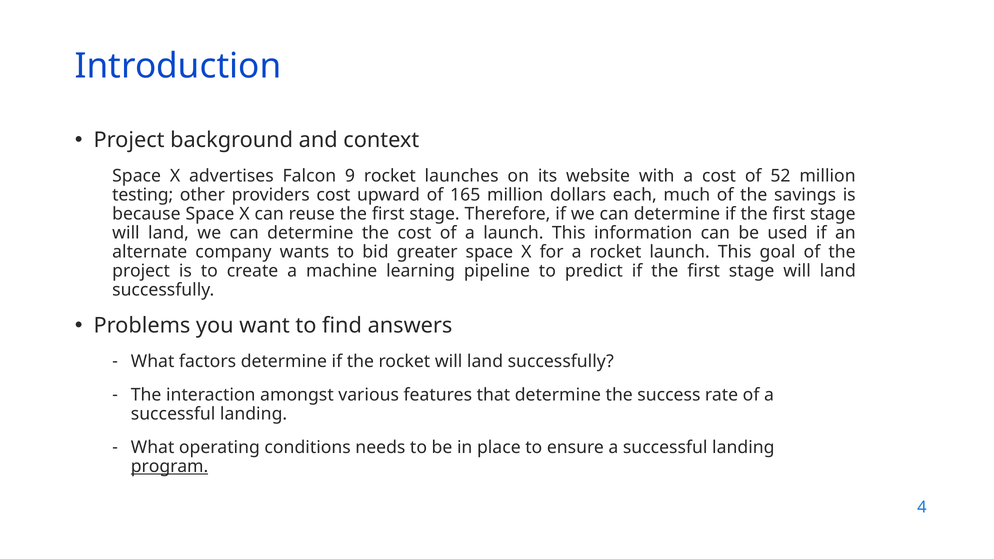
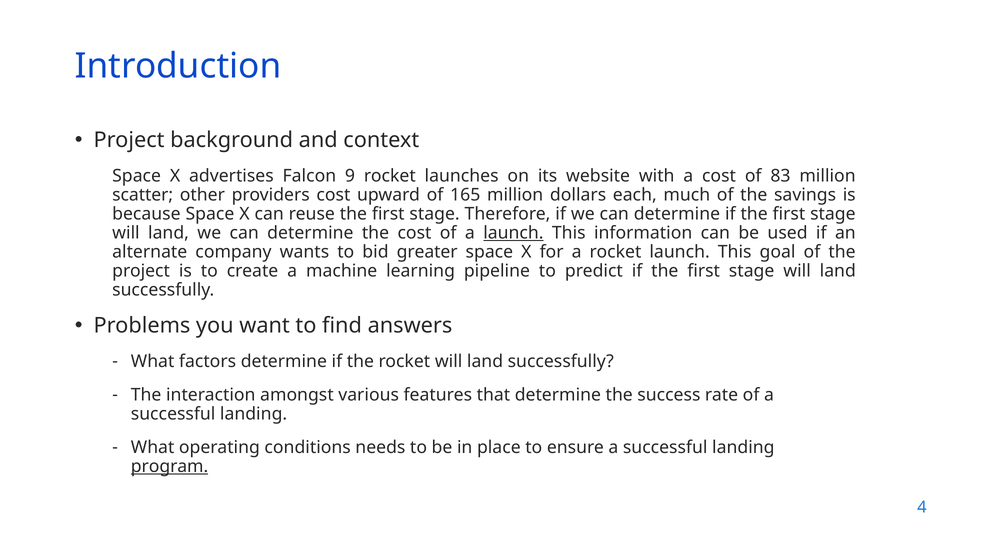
52: 52 -> 83
testing: testing -> scatter
launch at (513, 233) underline: none -> present
